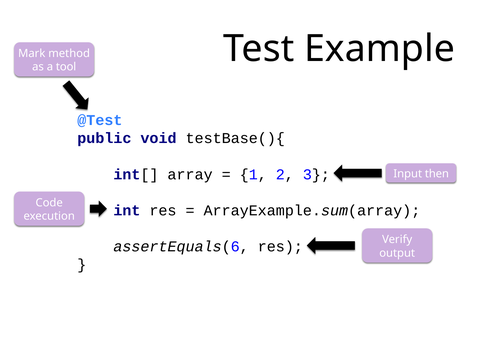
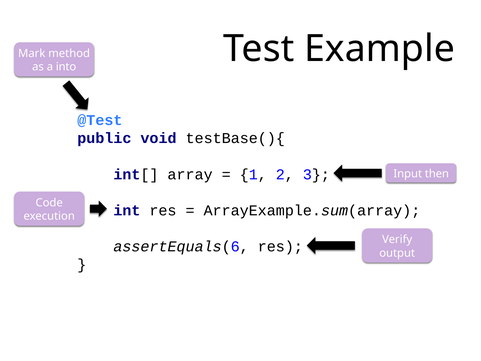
tool: tool -> into
